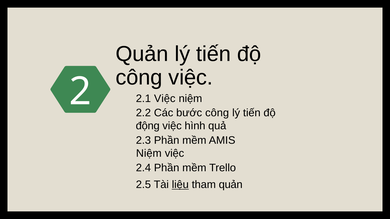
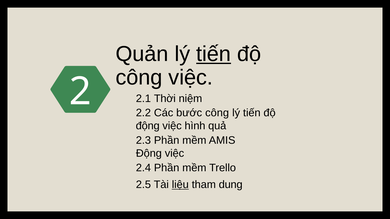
tiến at (214, 54) underline: none -> present
2.1 Việc: Việc -> Thời
Niệm at (149, 154): Niệm -> Động
tham quản: quản -> dung
